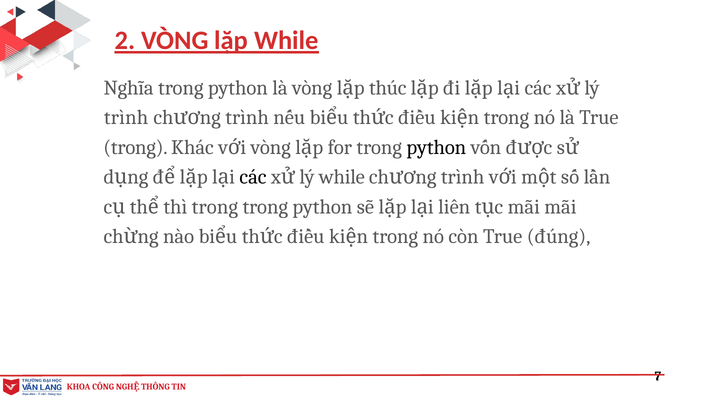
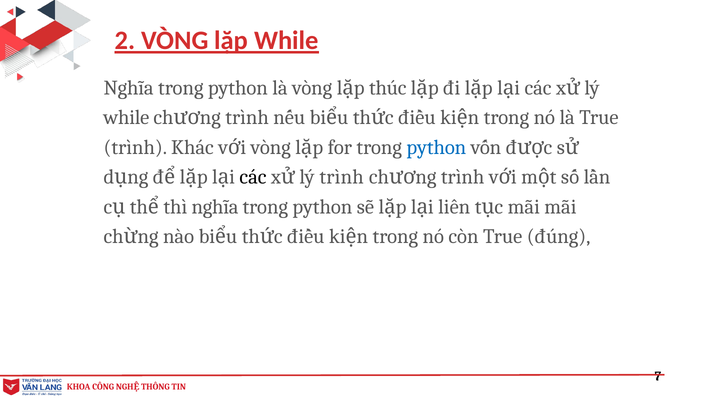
trình at (126, 118): trình -> while
trong at (135, 147): trong -> trình
python at (436, 147) colour: black -> blue
lý while: while -> trình
thì trong: trong -> nghĩa
